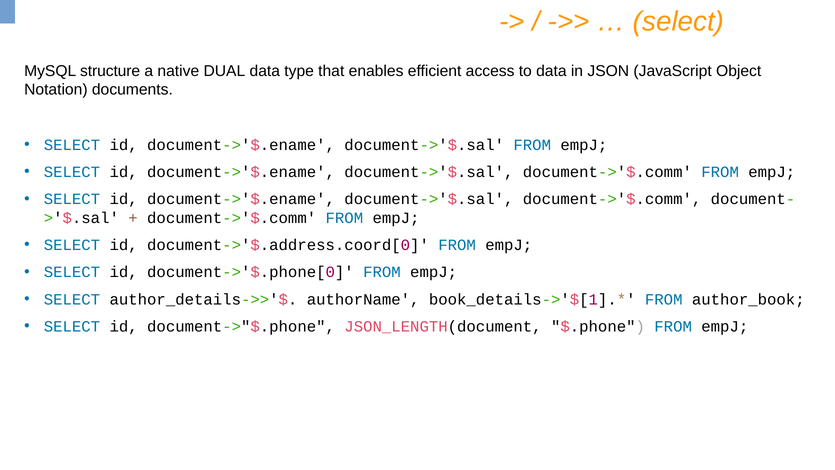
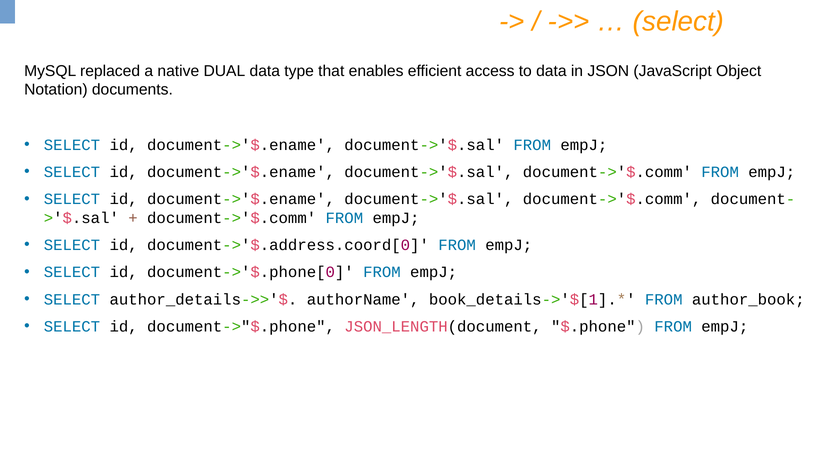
structure: structure -> replaced
